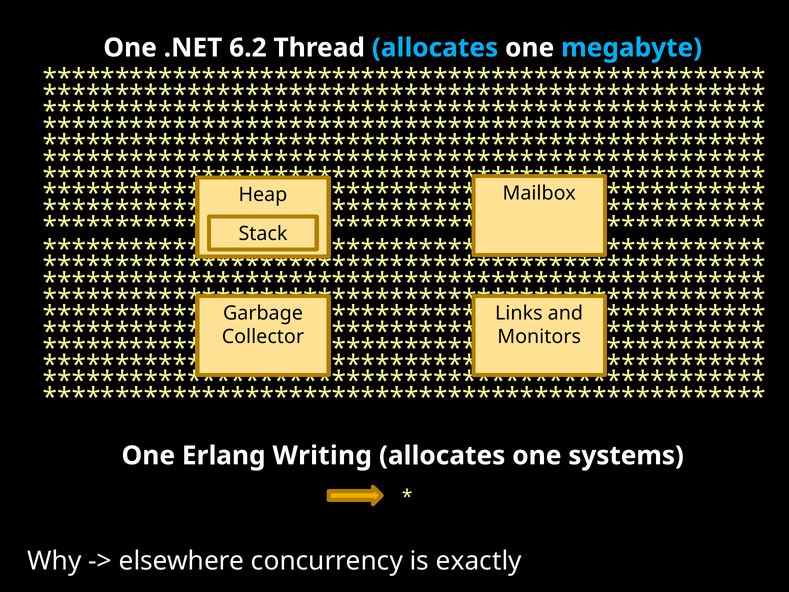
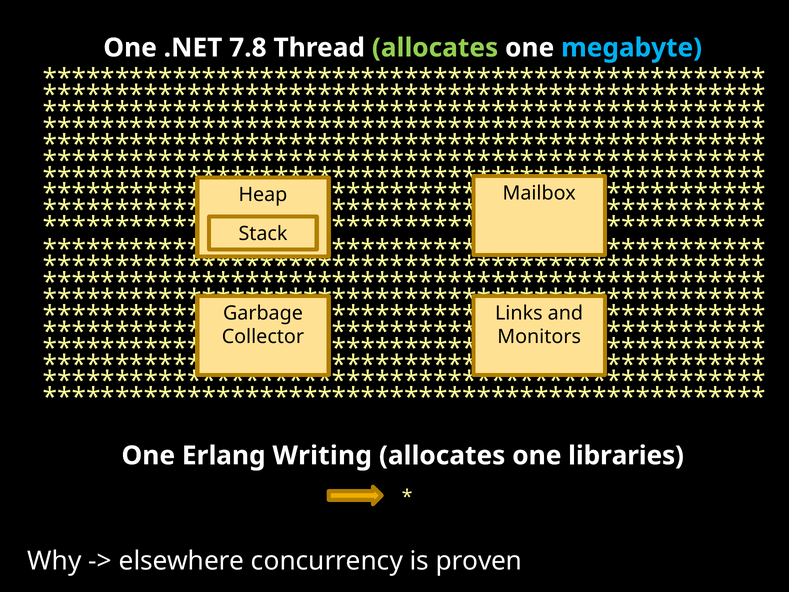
6.2: 6.2 -> 7.8
allocates at (435, 48) colour: light blue -> light green
systems: systems -> libraries
exactly: exactly -> proven
